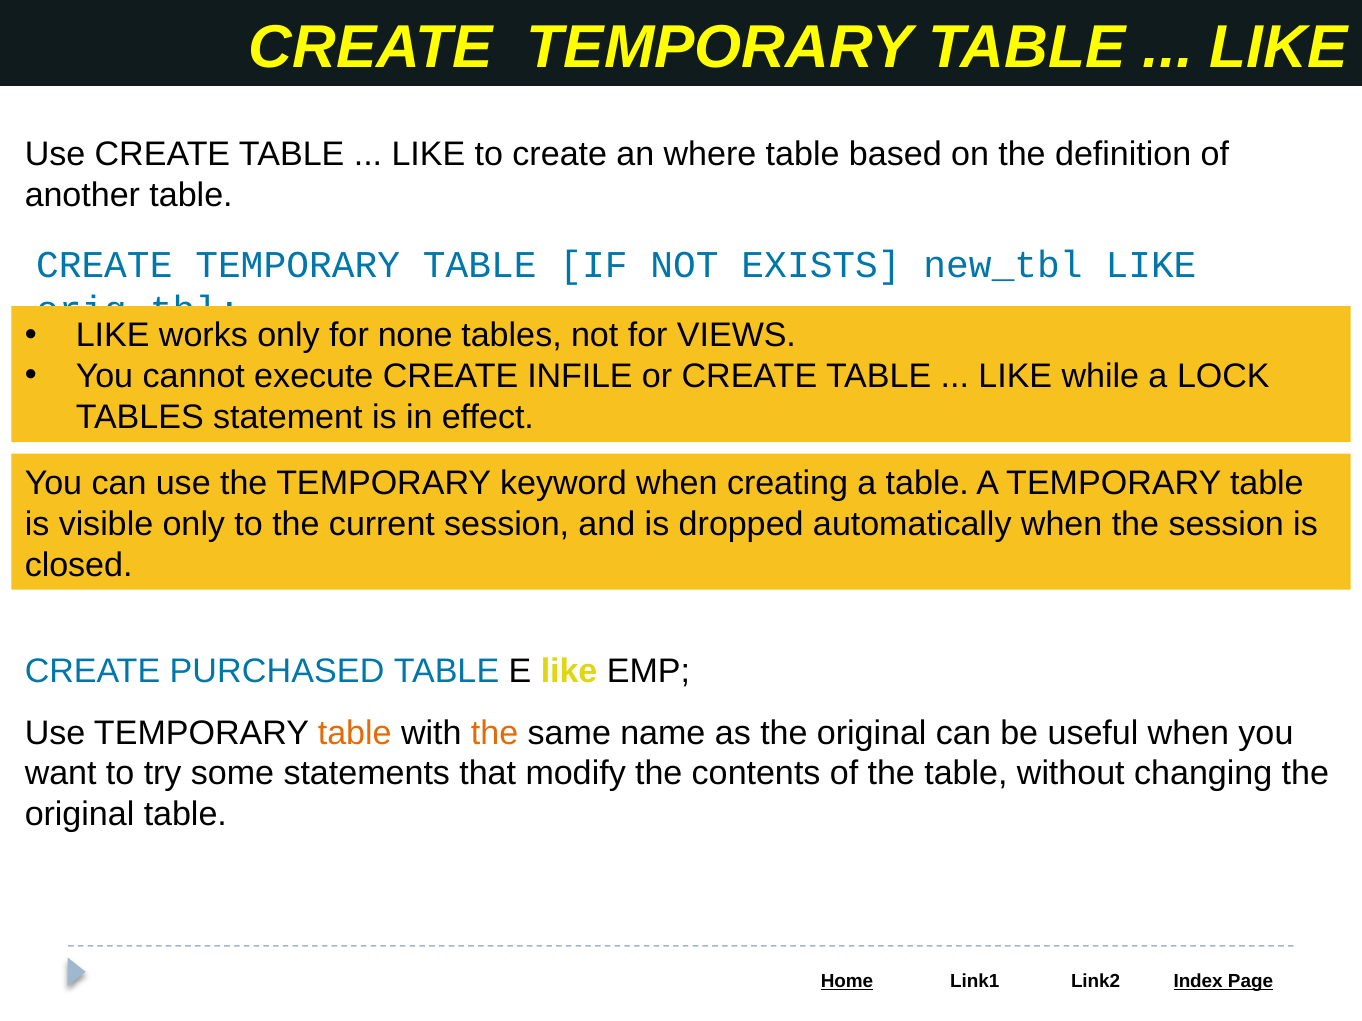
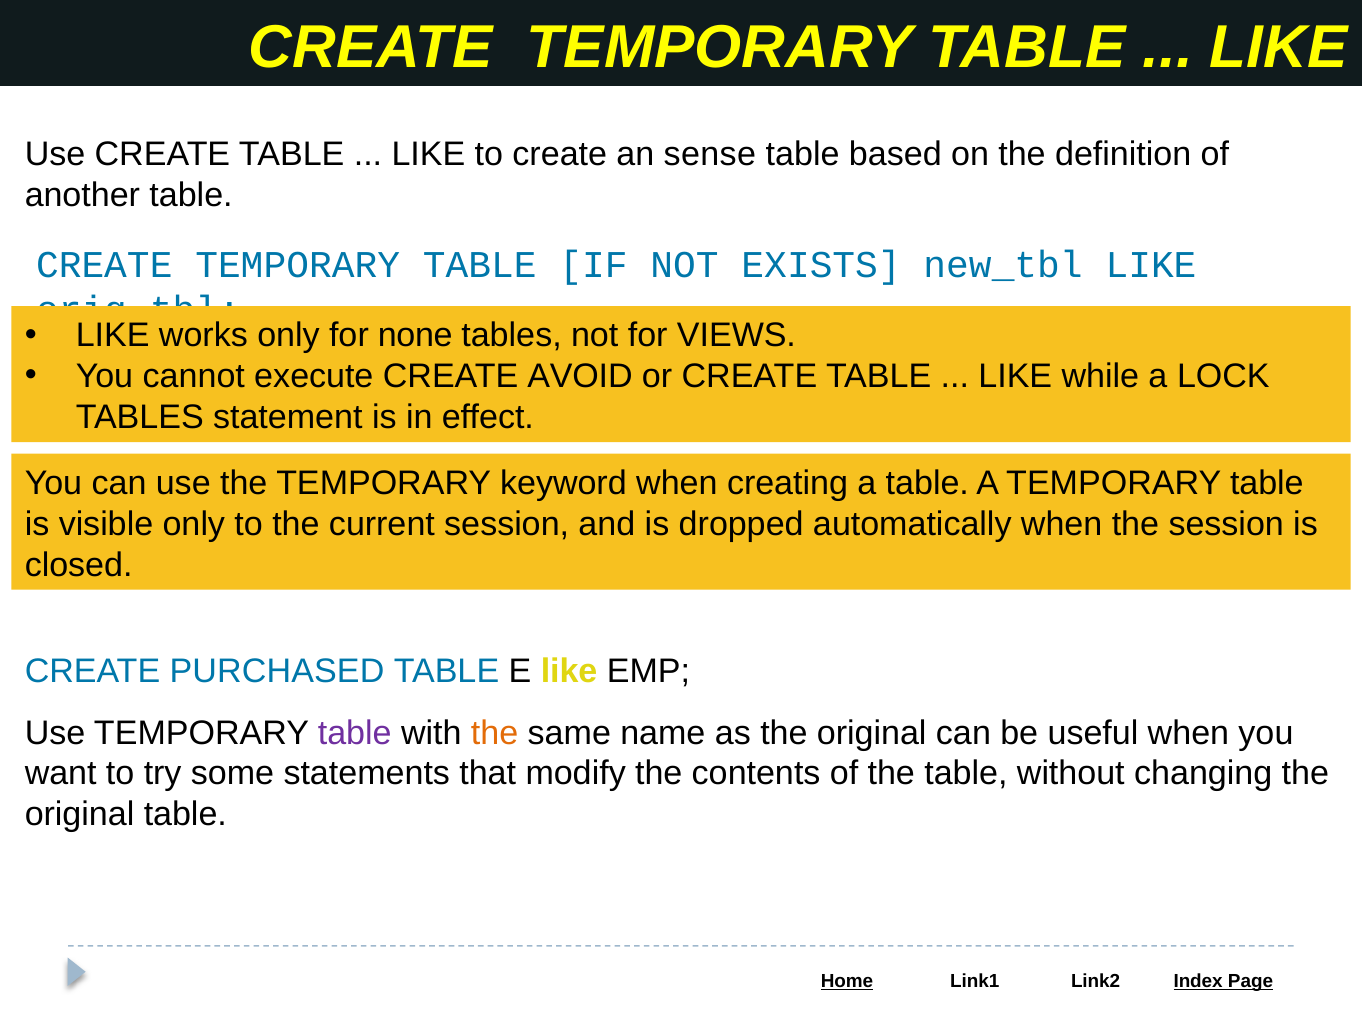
where: where -> sense
INFILE: INFILE -> AVOID
table at (355, 733) colour: orange -> purple
